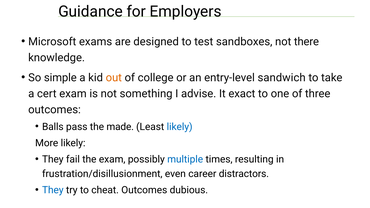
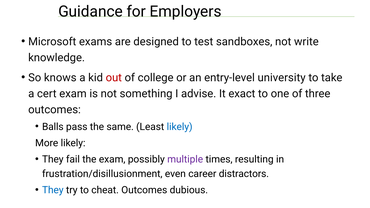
there: there -> write
simple: simple -> knows
out colour: orange -> red
sandwich: sandwich -> university
made: made -> same
multiple colour: blue -> purple
